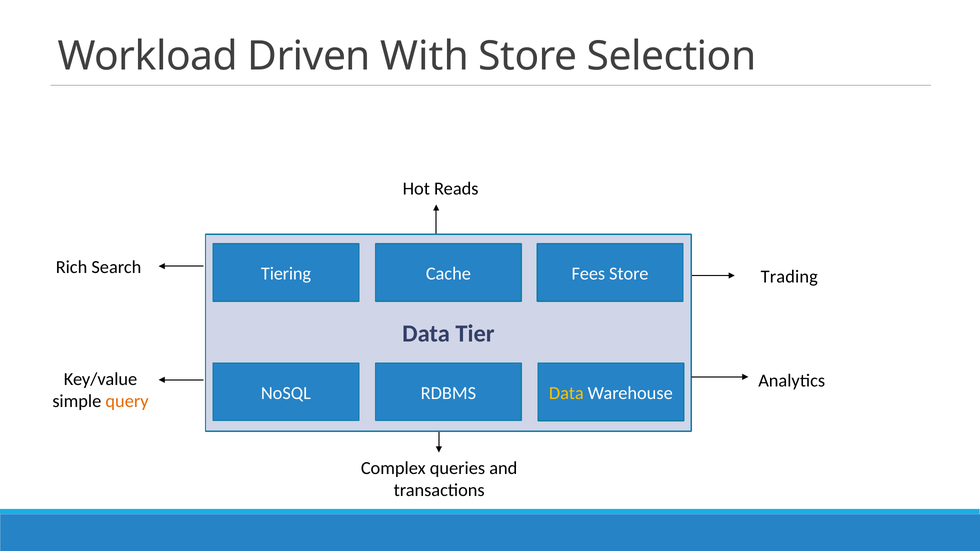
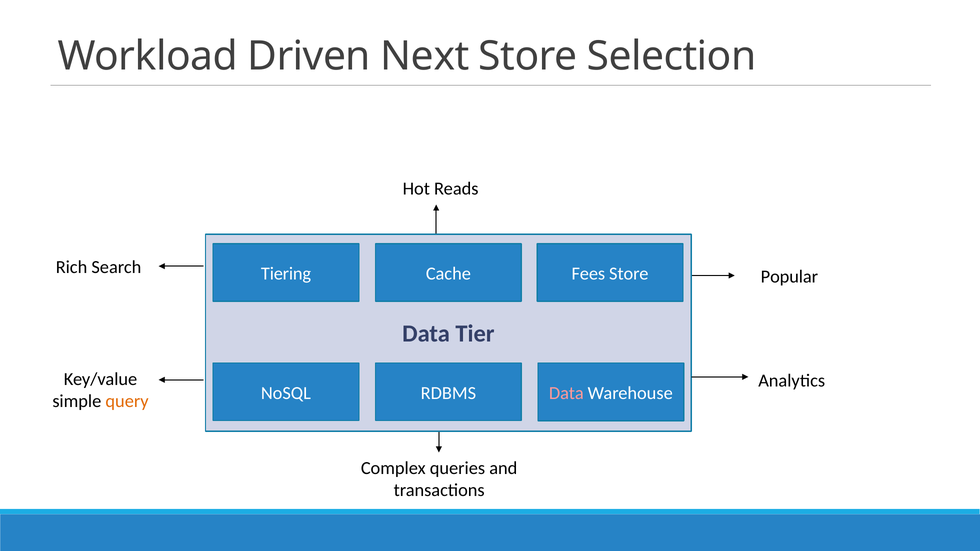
With: With -> Next
Trading: Trading -> Popular
Data at (566, 393) colour: yellow -> pink
